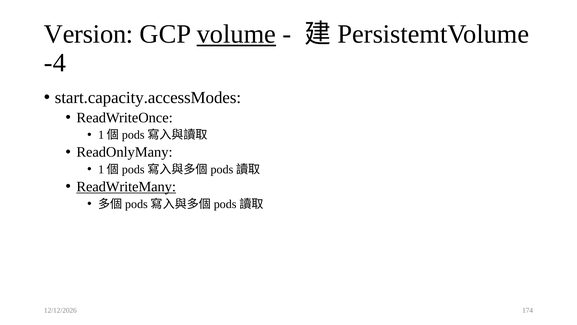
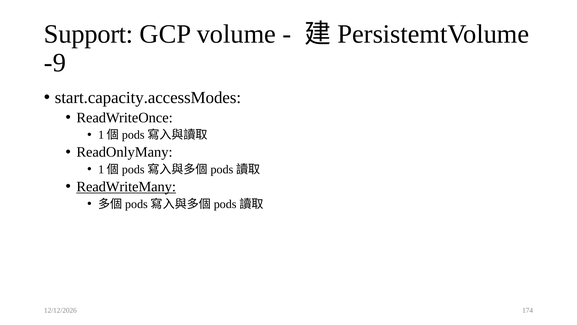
Version: Version -> Support
volume underline: present -> none
-4: -4 -> -9
